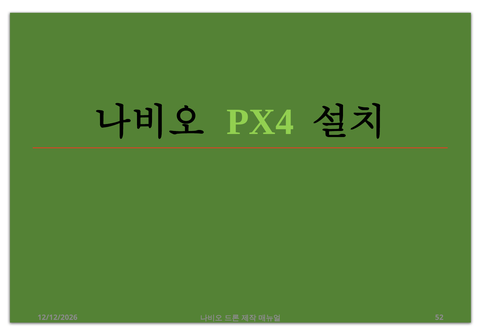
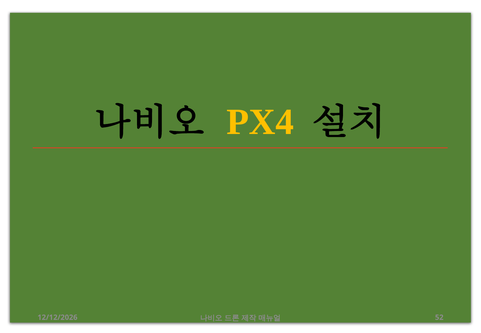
PX4 colour: light green -> yellow
